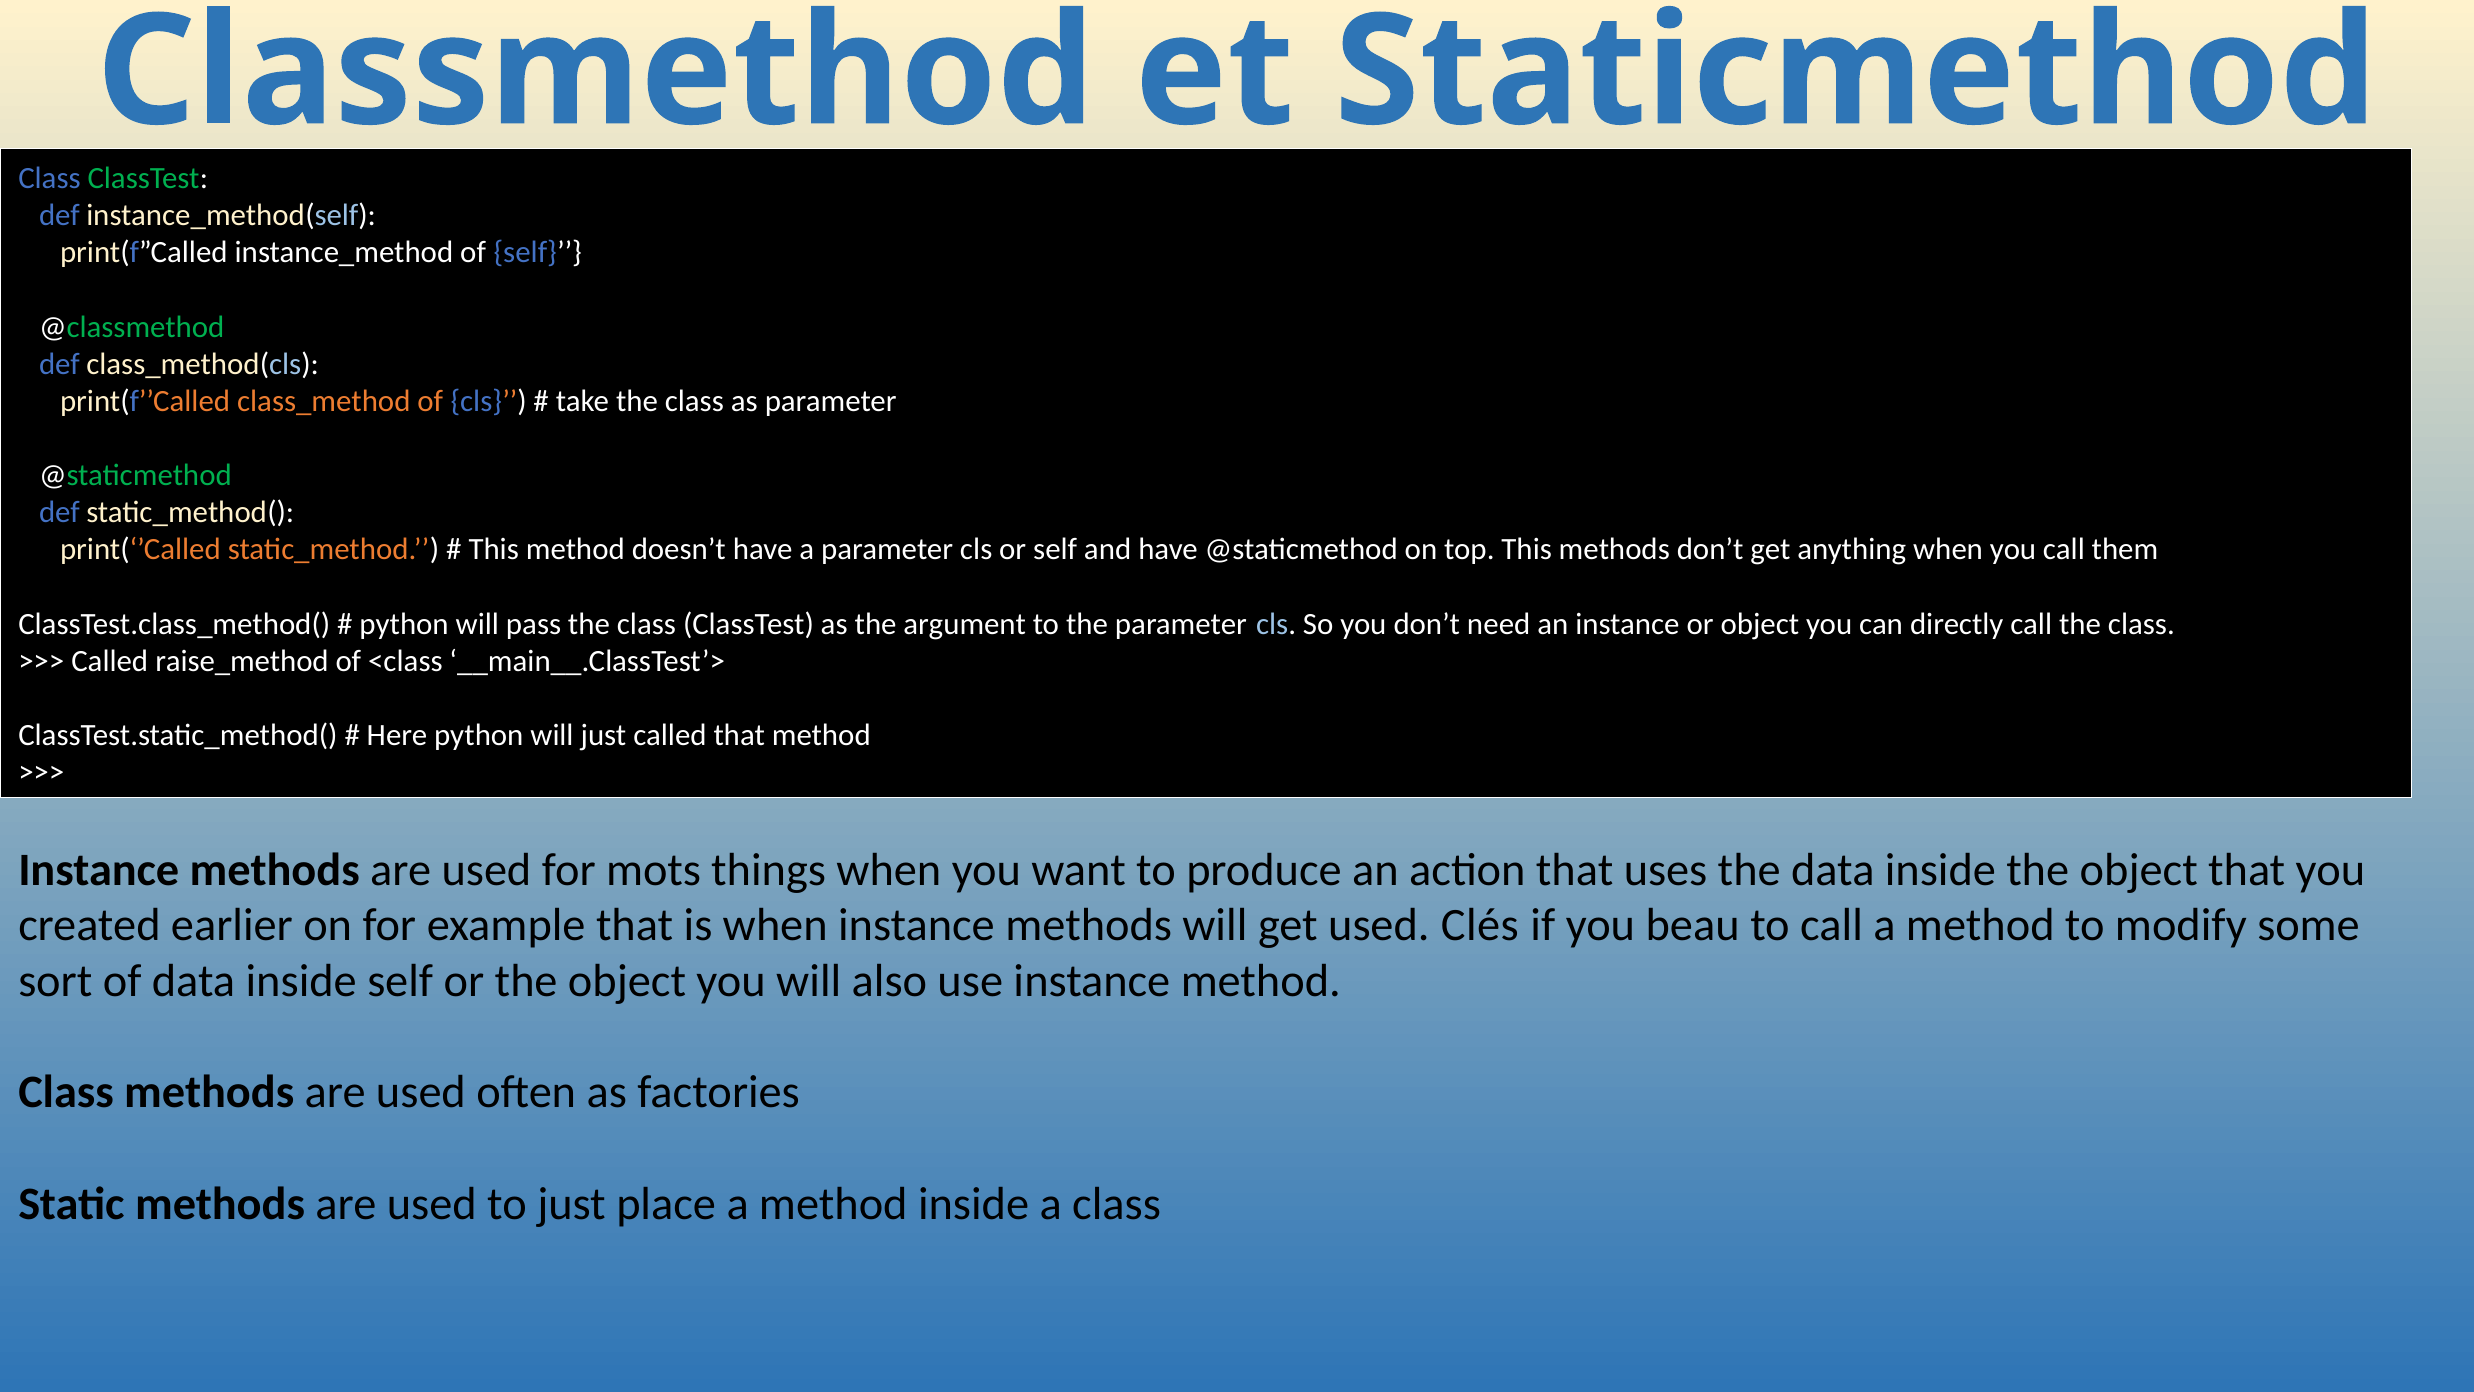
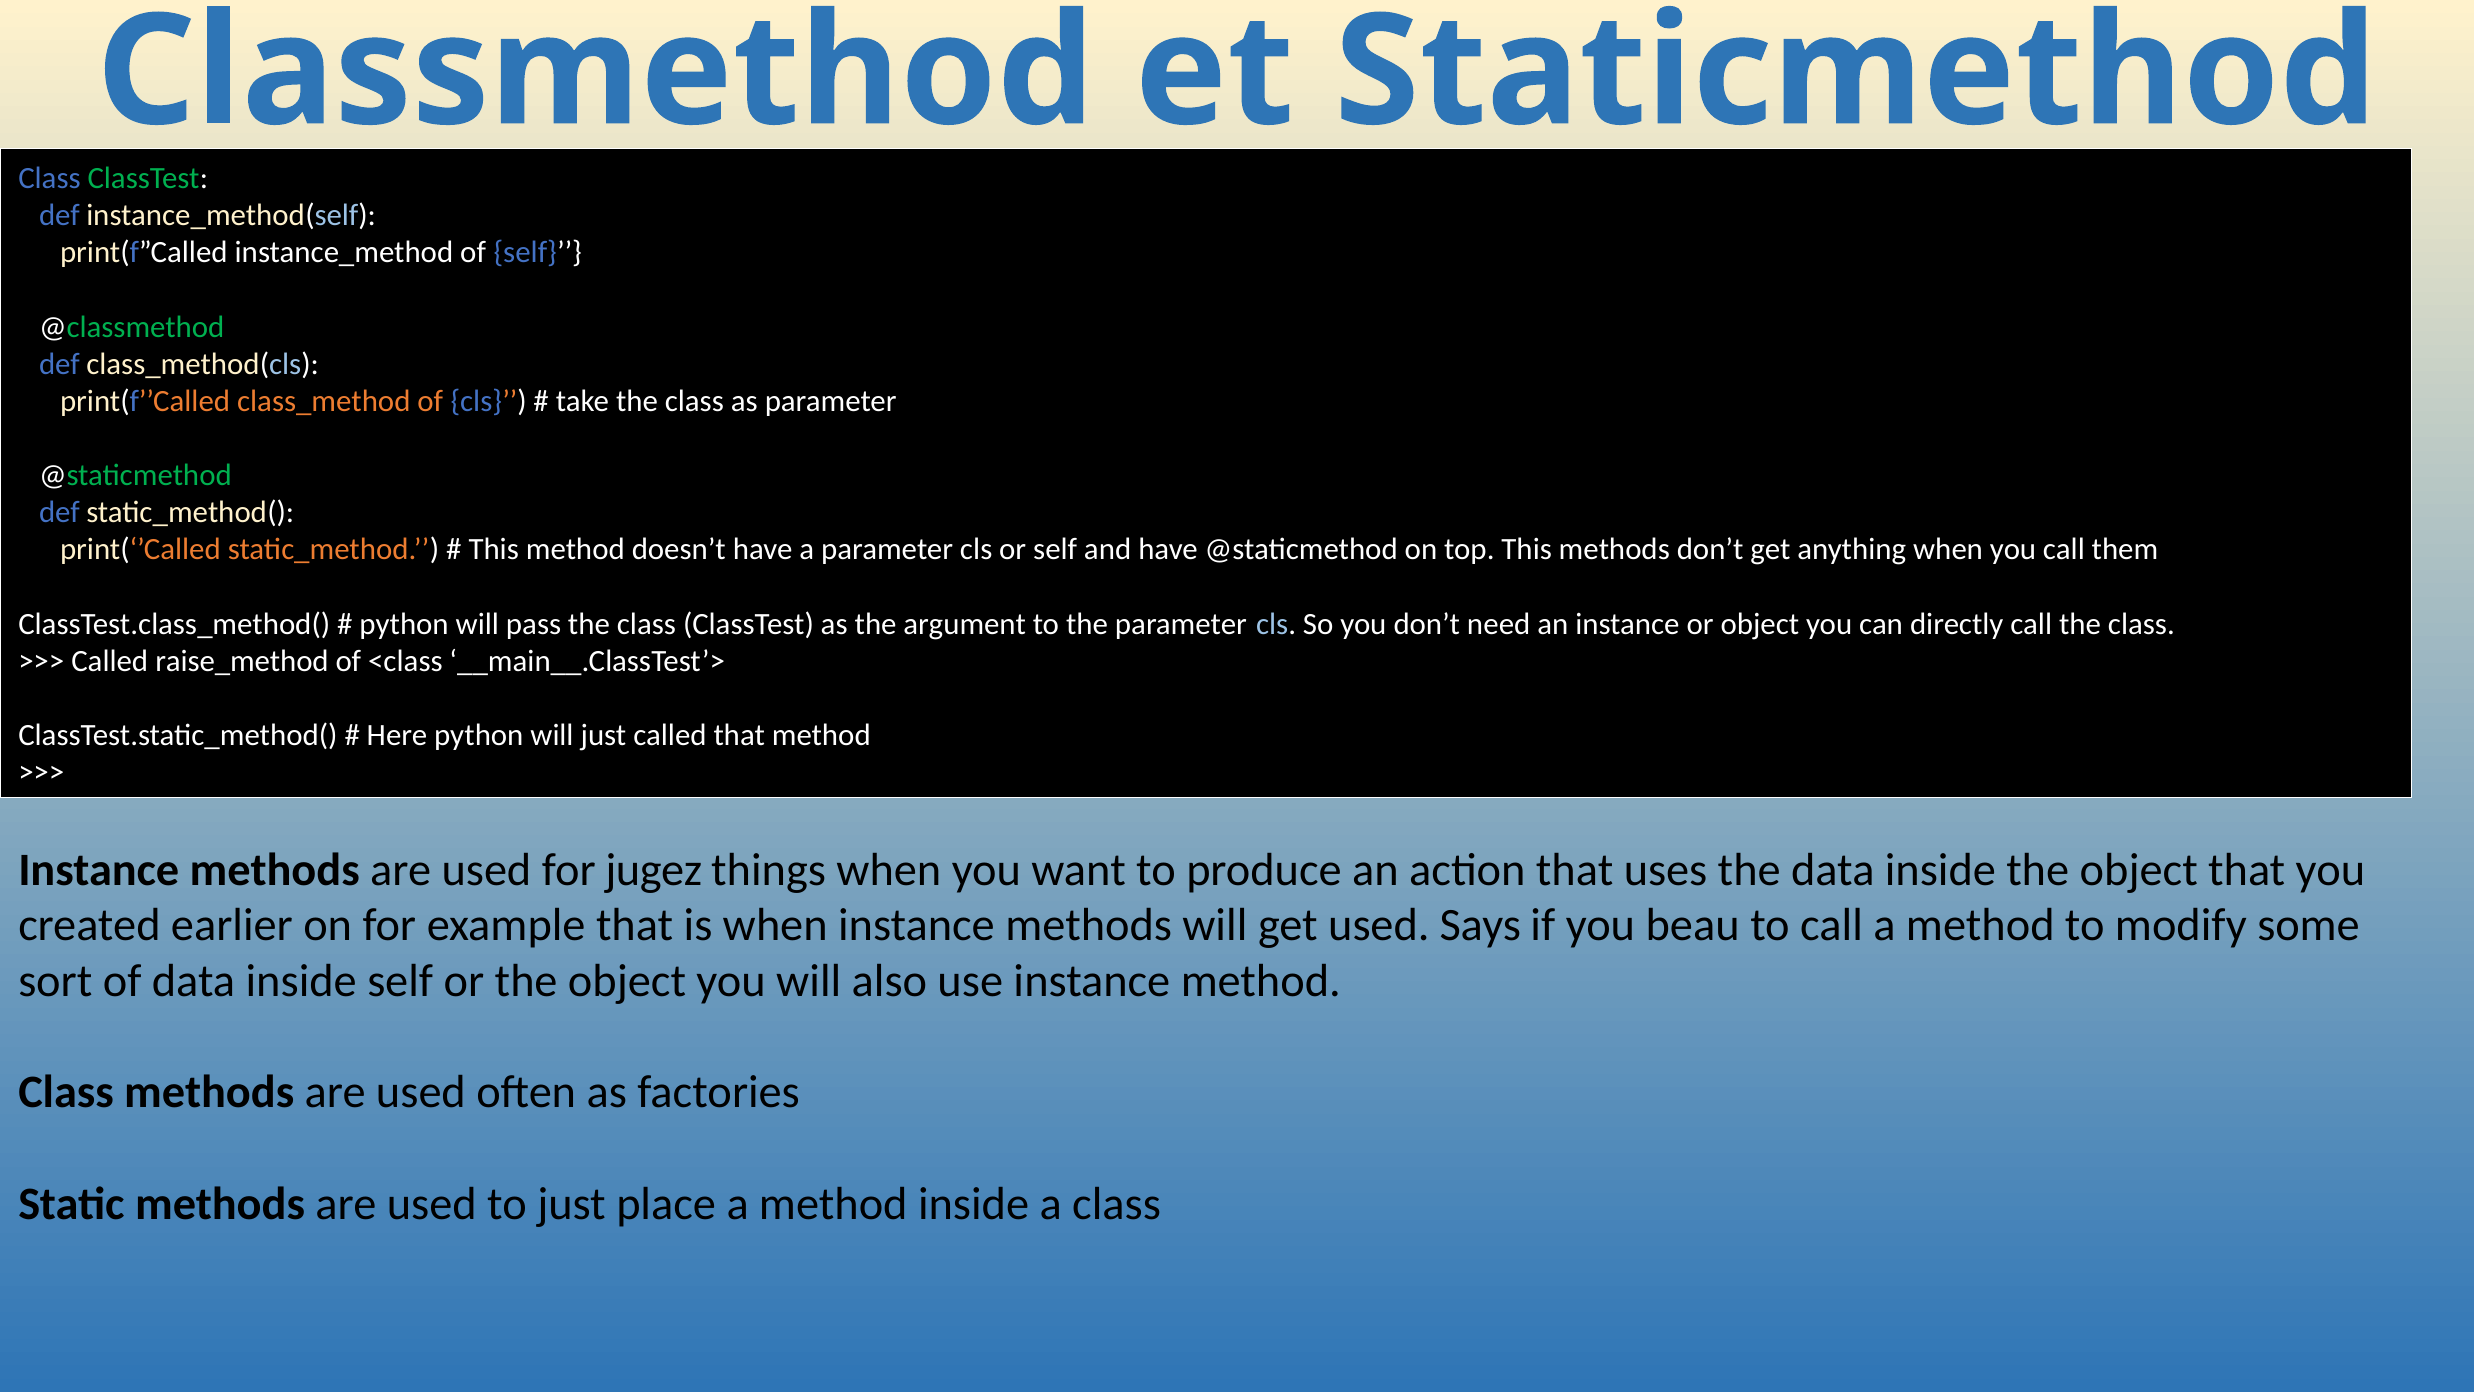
mots: mots -> jugez
Clés: Clés -> Says
